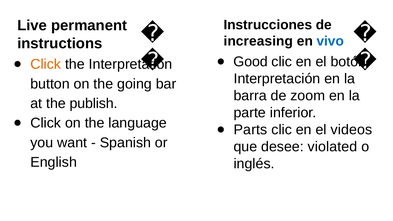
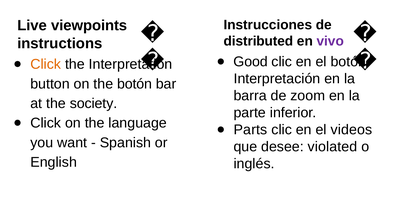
permanent: permanent -> viewpoints
increasing: increasing -> distributed
vivo colour: blue -> purple
the going: going -> botón
publish: publish -> society
